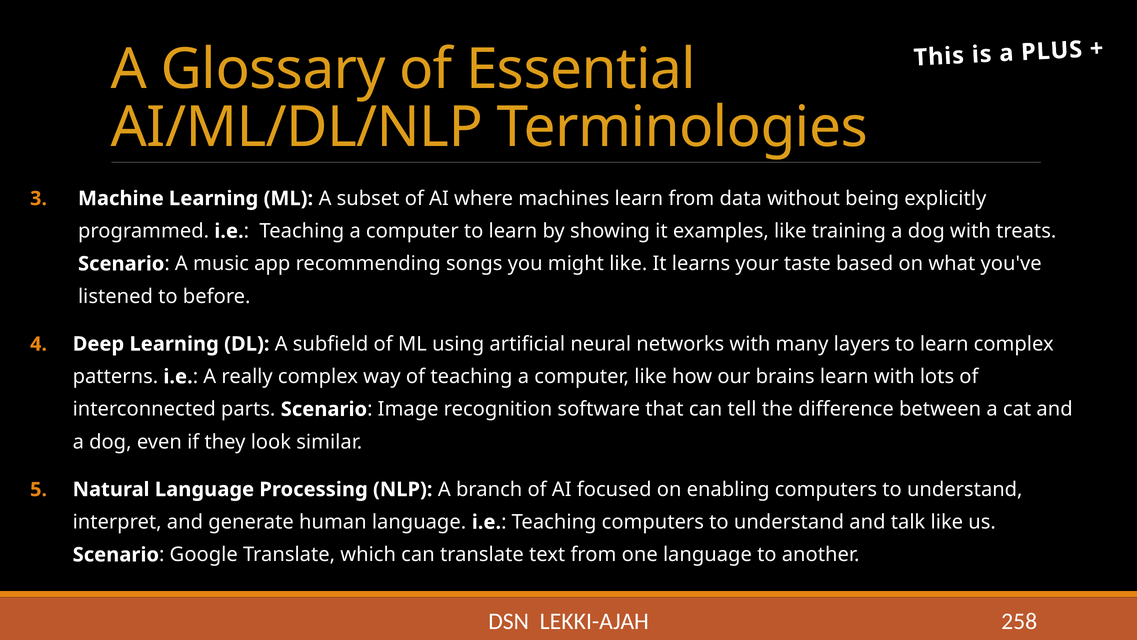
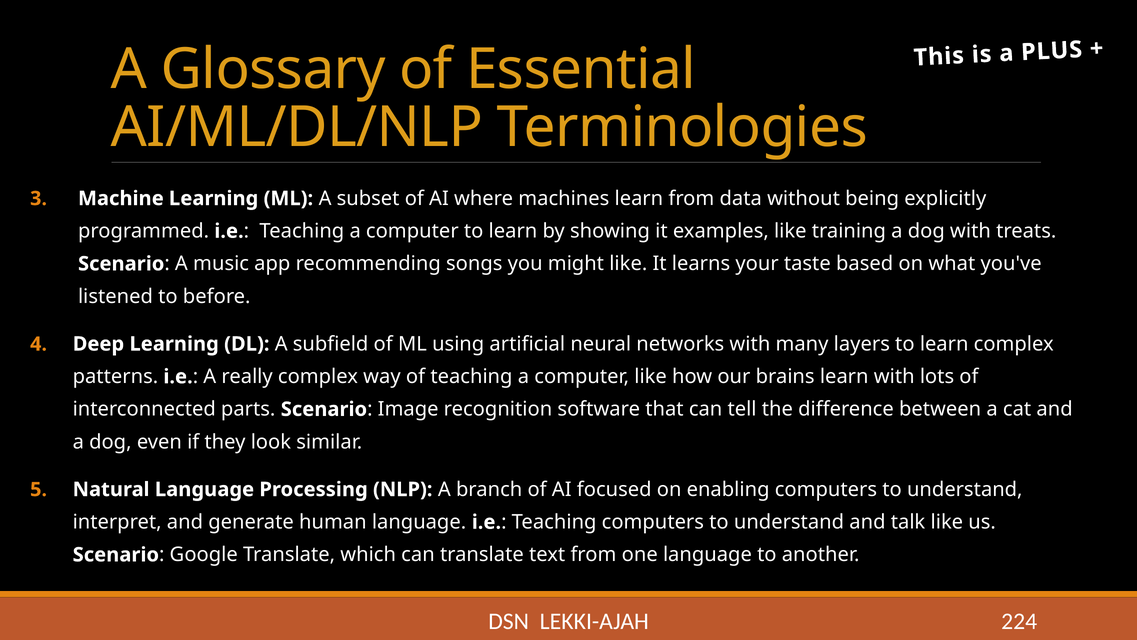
258: 258 -> 224
